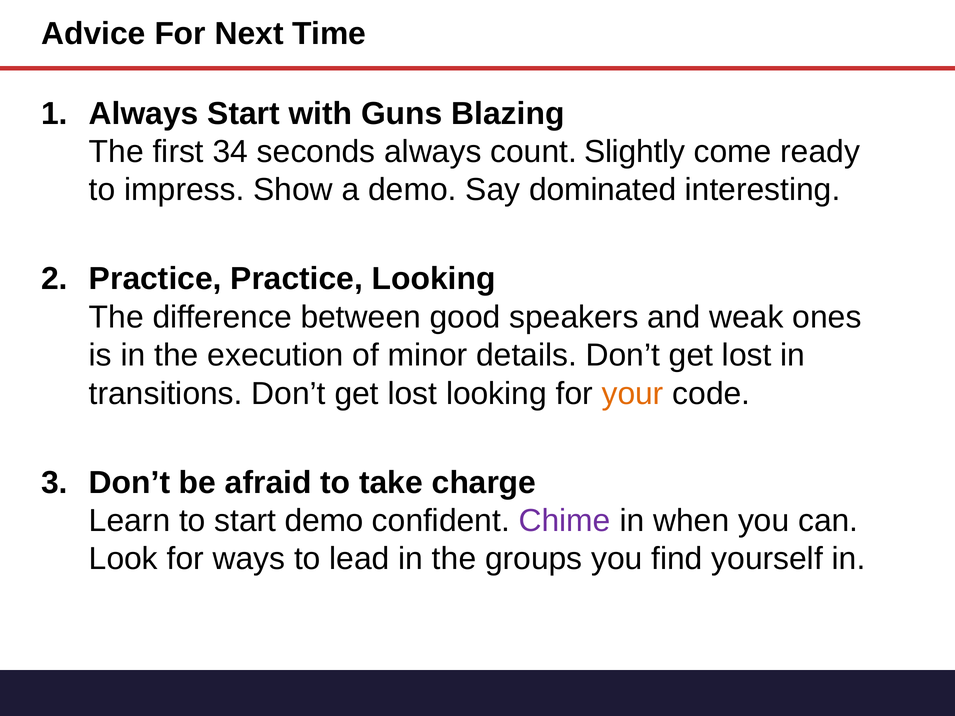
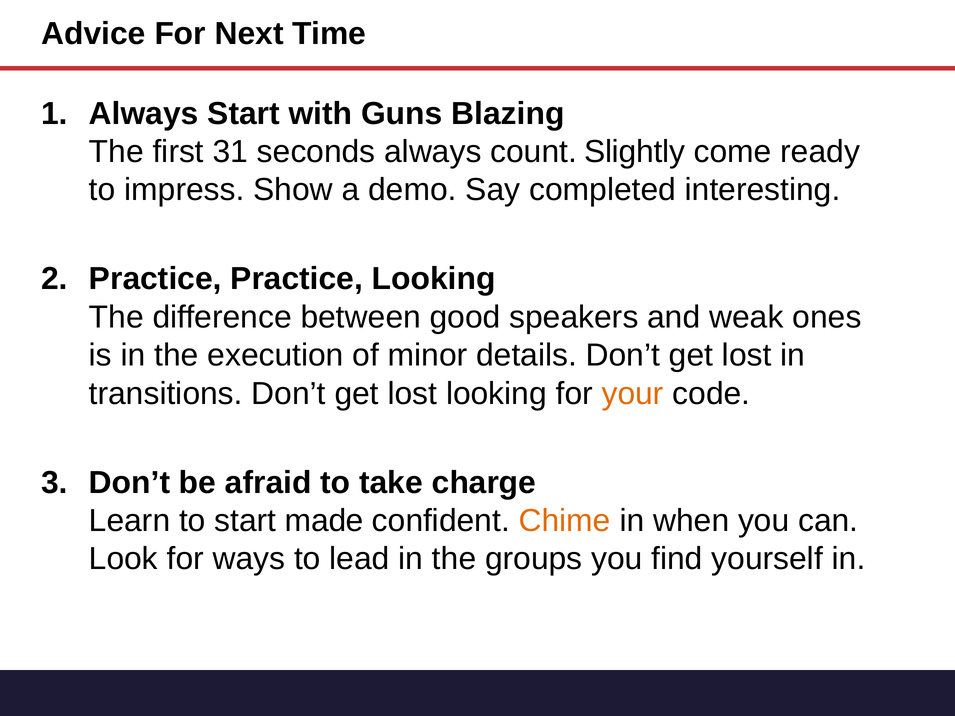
34: 34 -> 31
dominated: dominated -> completed
start demo: demo -> made
Chime colour: purple -> orange
